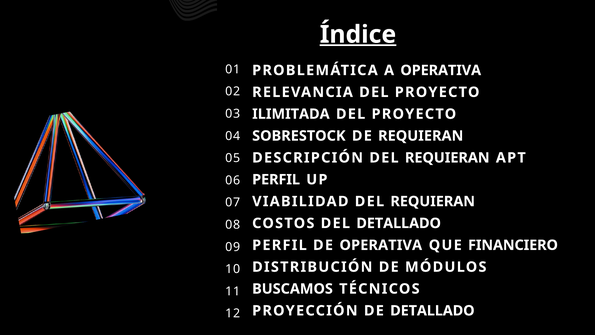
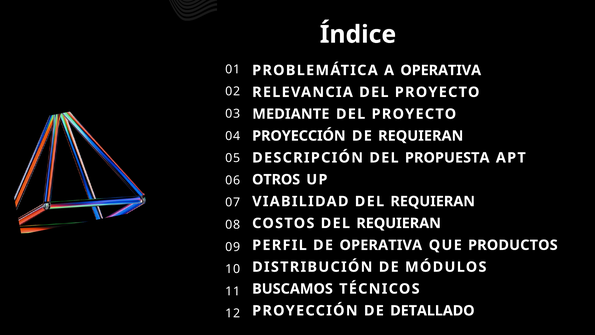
Índice underline: present -> none
ILIMITADA: ILIMITADA -> MEDIANTE
SOBRESTOCK at (299, 136): SOBRESTOCK -> PROYECCIÓN
DESCRIPCIÓN DEL REQUIERAN: REQUIERAN -> PROPUESTA
PERFIL at (276, 179): PERFIL -> OTROS
COSTOS DEL DETALLADO: DETALLADO -> REQUIERAN
FINANCIERO: FINANCIERO -> PRODUCTOS
